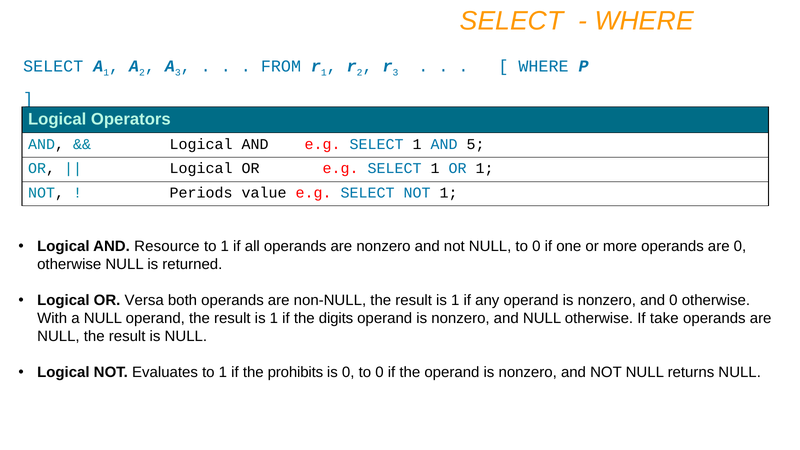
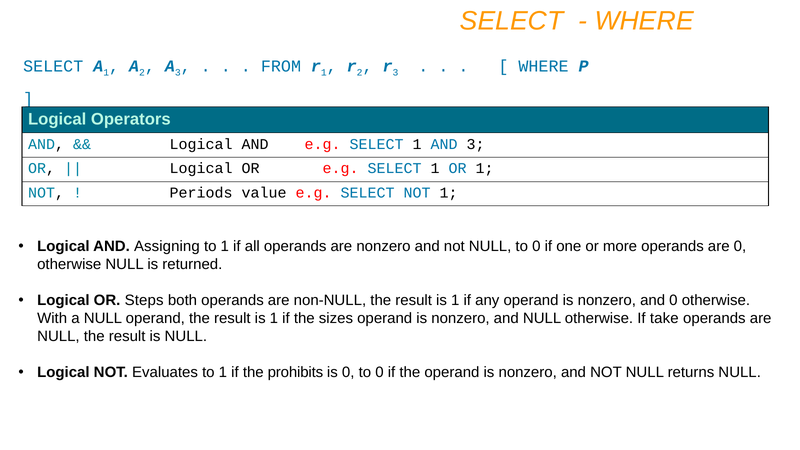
AND 5: 5 -> 3
Resource: Resource -> Assigning
Versa: Versa -> Steps
digits: digits -> sizes
